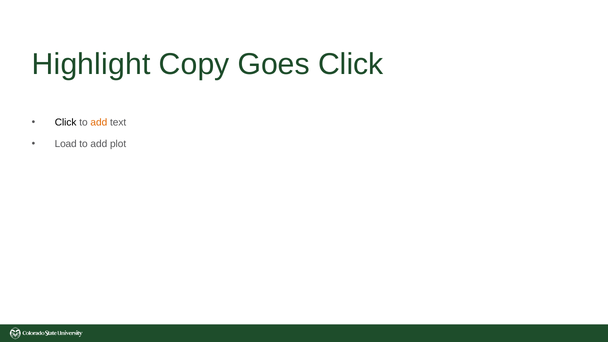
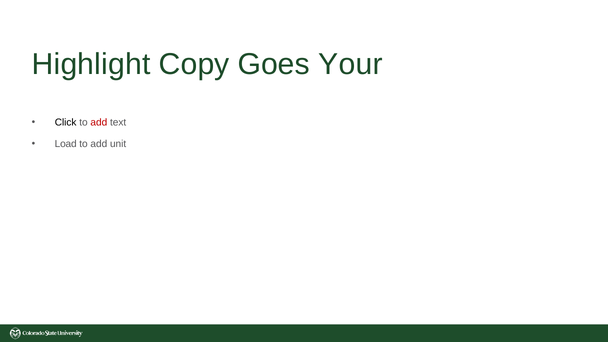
Goes Click: Click -> Your
add at (99, 123) colour: orange -> red
plot: plot -> unit
